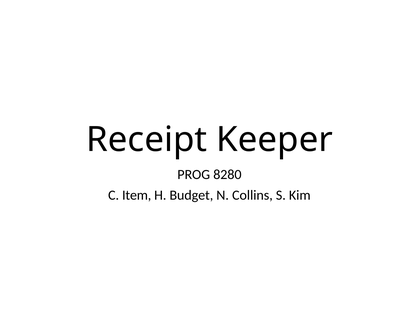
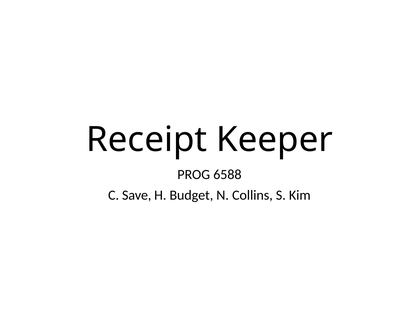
8280: 8280 -> 6588
Item: Item -> Save
